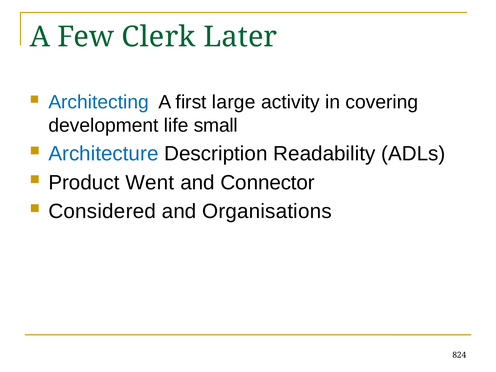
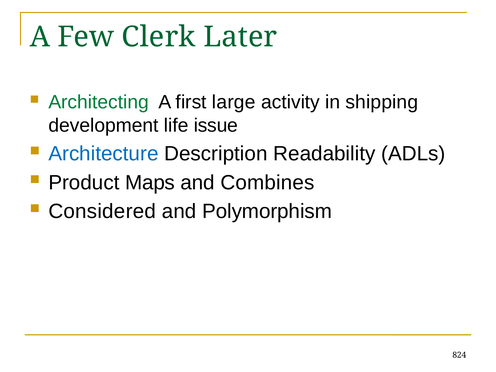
Architecting colour: blue -> green
covering: covering -> shipping
small: small -> issue
Went: Went -> Maps
Connector: Connector -> Combines
Organisations: Organisations -> Polymorphism
